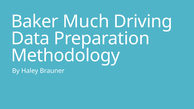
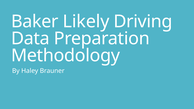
Much: Much -> Likely
